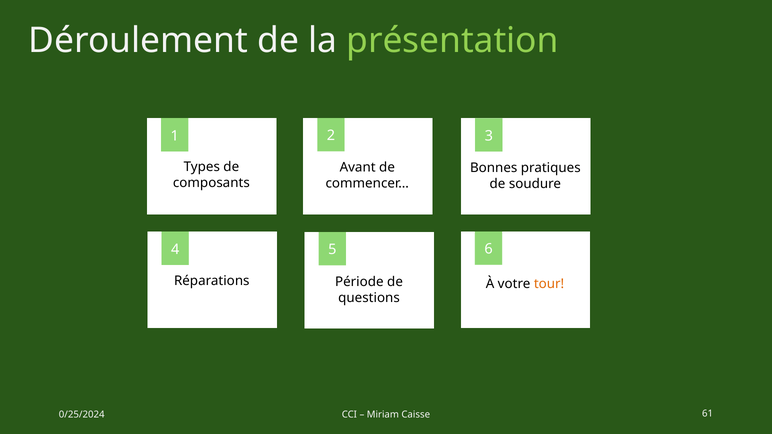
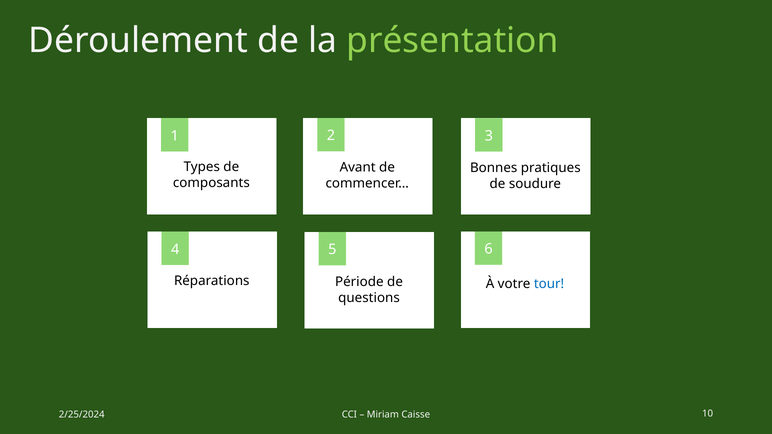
tour colour: orange -> blue
0/25/2024: 0/25/2024 -> 2/25/2024
61: 61 -> 10
